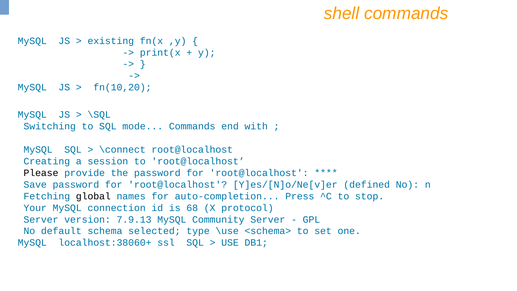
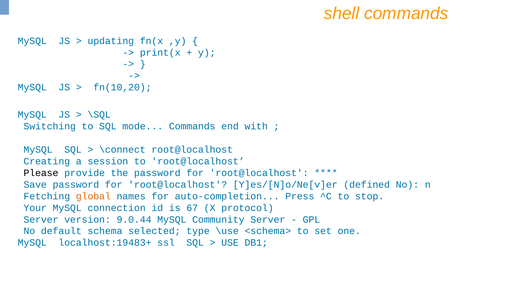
existing: existing -> updating
global colour: black -> orange
68: 68 -> 67
7.9.13: 7.9.13 -> 9.0.44
localhost:38060+: localhost:38060+ -> localhost:19483+
